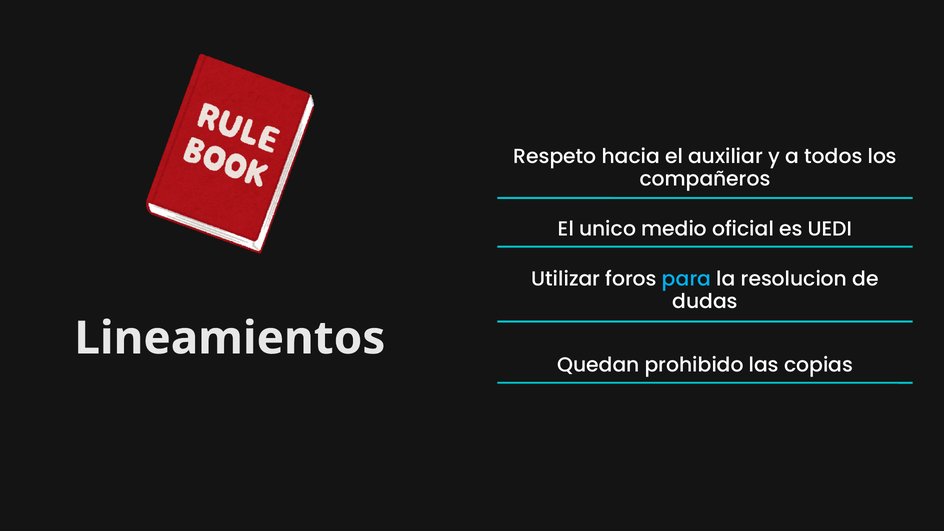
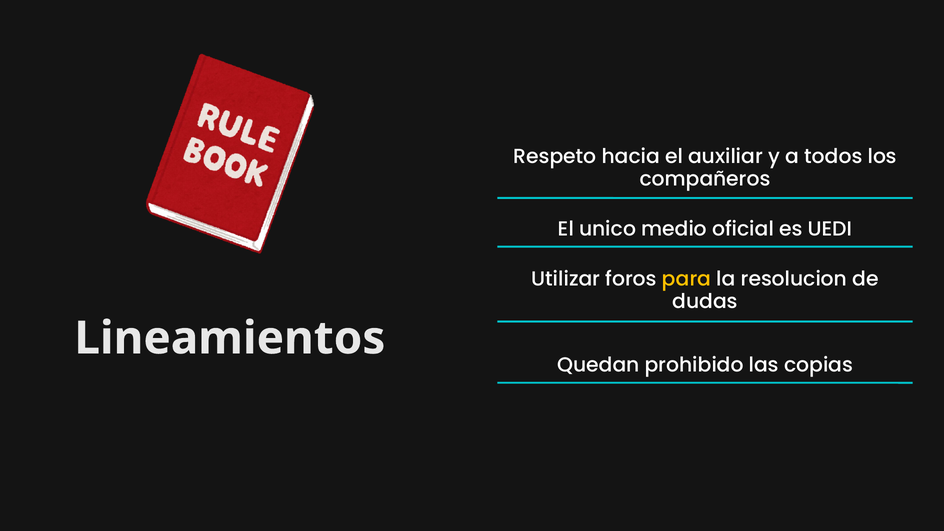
para colour: light blue -> yellow
